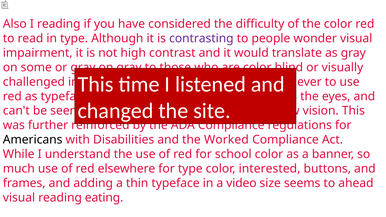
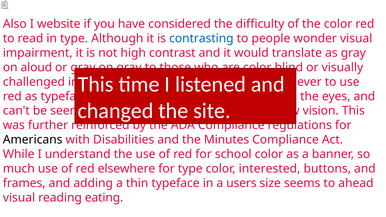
I reading: reading -> website
contrasting colour: purple -> blue
some: some -> aloud
Worked: Worked -> Minutes
video: video -> users
